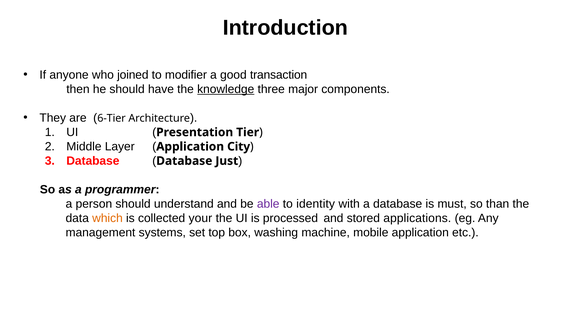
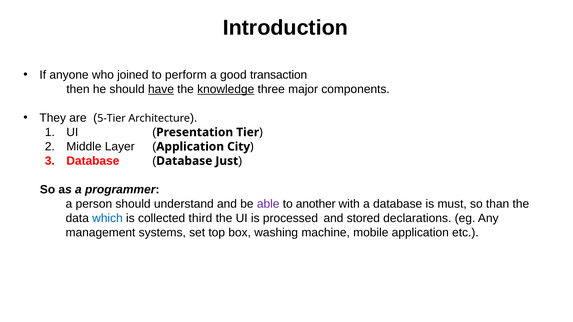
modifier: modifier -> perform
have underline: none -> present
6-Tier: 6-Tier -> 5-Tier
identity: identity -> another
which colour: orange -> blue
your: your -> third
applications: applications -> declarations
